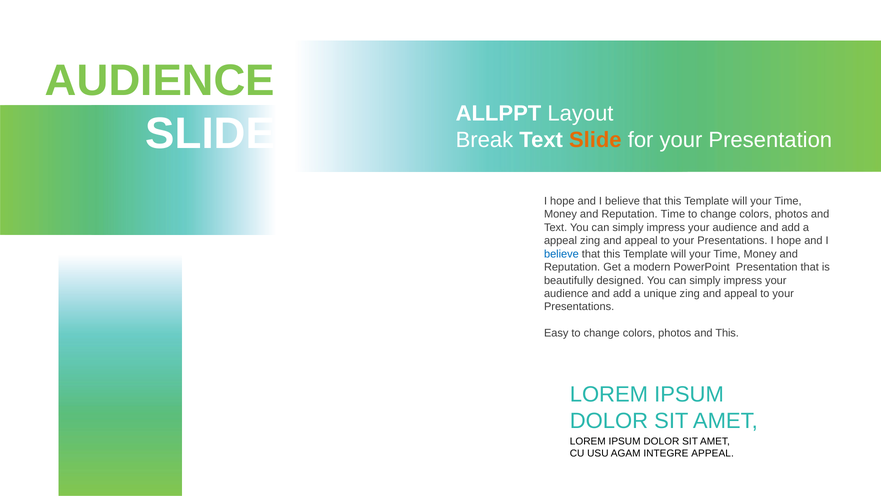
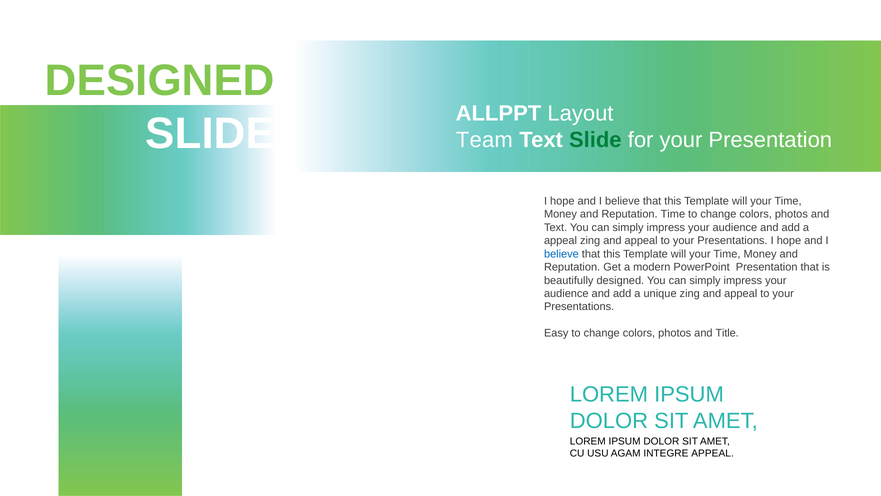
AUDIENCE at (160, 81): AUDIENCE -> DESIGNED
Break: Break -> Team
Slide at (595, 140) colour: orange -> green
and This: This -> Title
